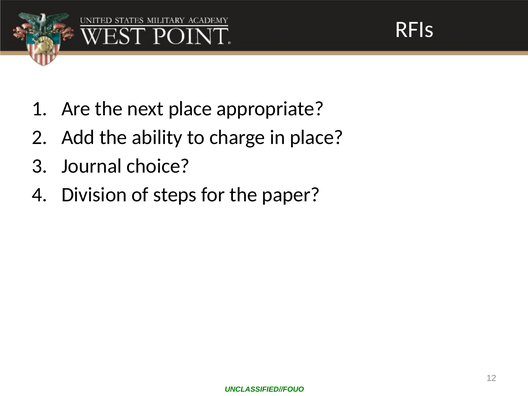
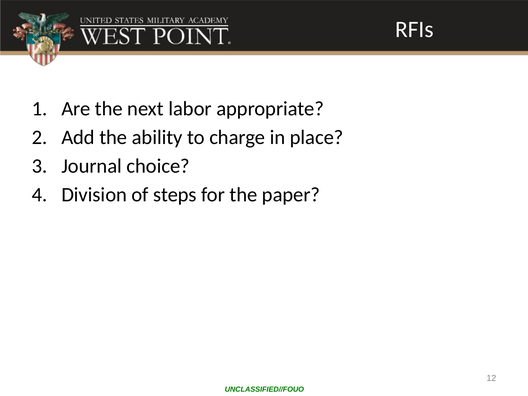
next place: place -> labor
